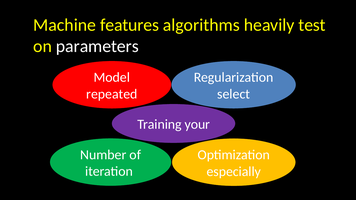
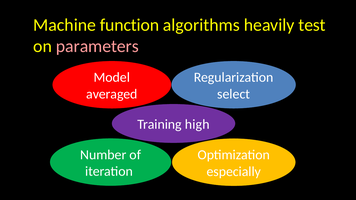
features: features -> function
parameters colour: white -> pink
repeated: repeated -> averaged
your: your -> high
